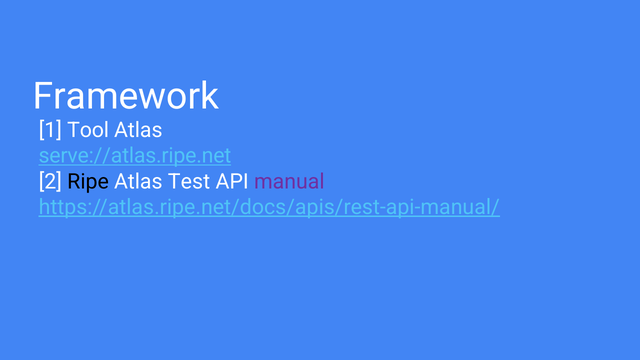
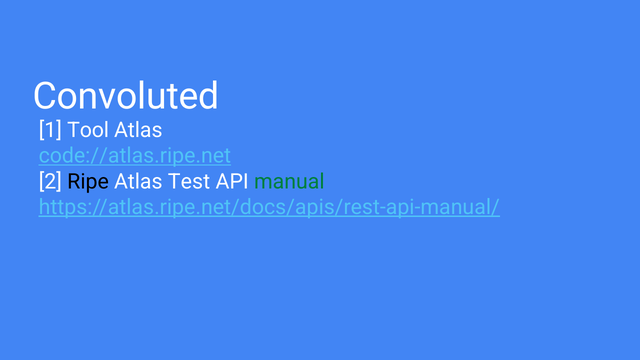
Framework: Framework -> Convoluted
serve://atlas.ripe.net: serve://atlas.ripe.net -> code://atlas.ripe.net
manual colour: purple -> green
